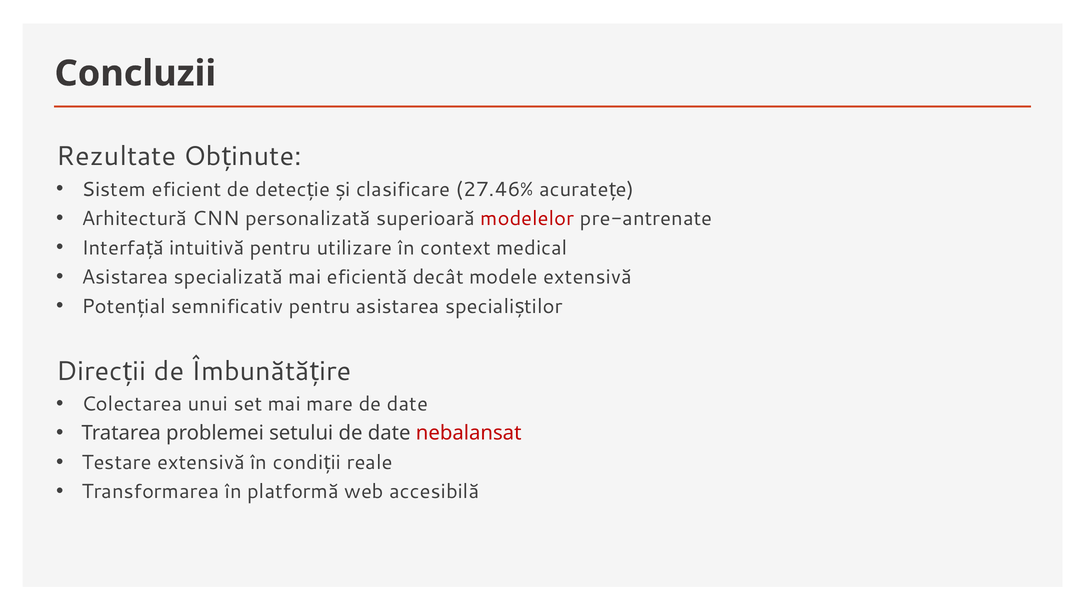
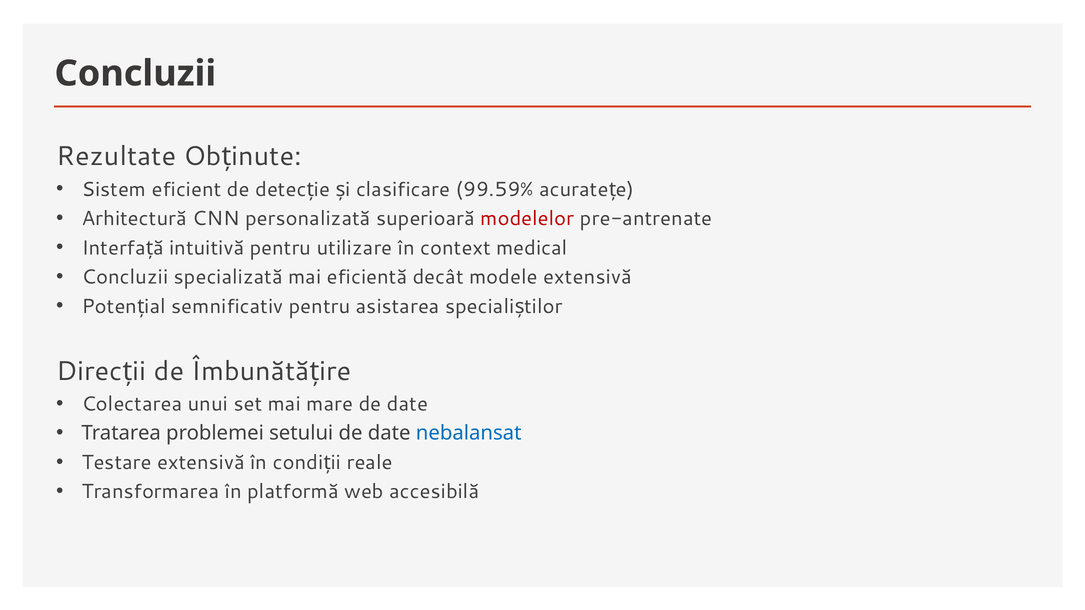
27.46%: 27.46% -> 99.59%
Asistarea at (125, 277): Asistarea -> Concluzii
nebalansat colour: red -> blue
